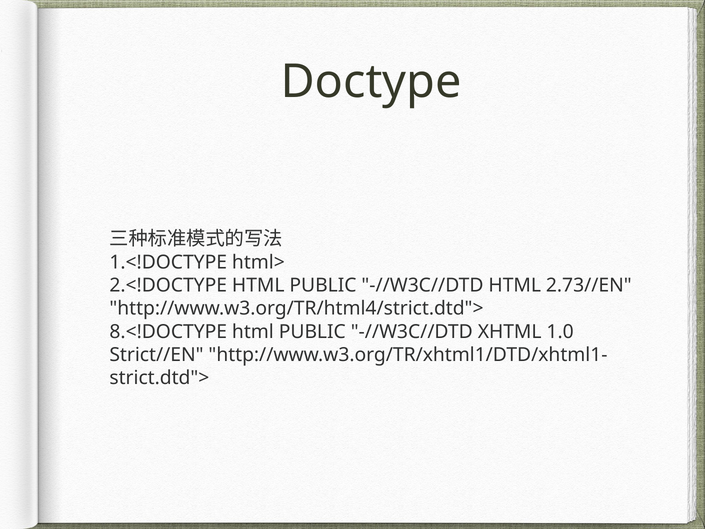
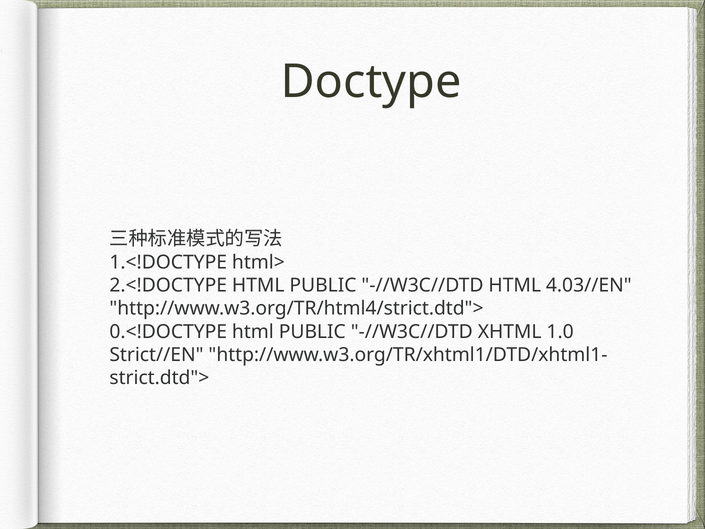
2.73//EN: 2.73//EN -> 4.03//EN
8.<!DOCTYPE: 8.<!DOCTYPE -> 0.<!DOCTYPE
